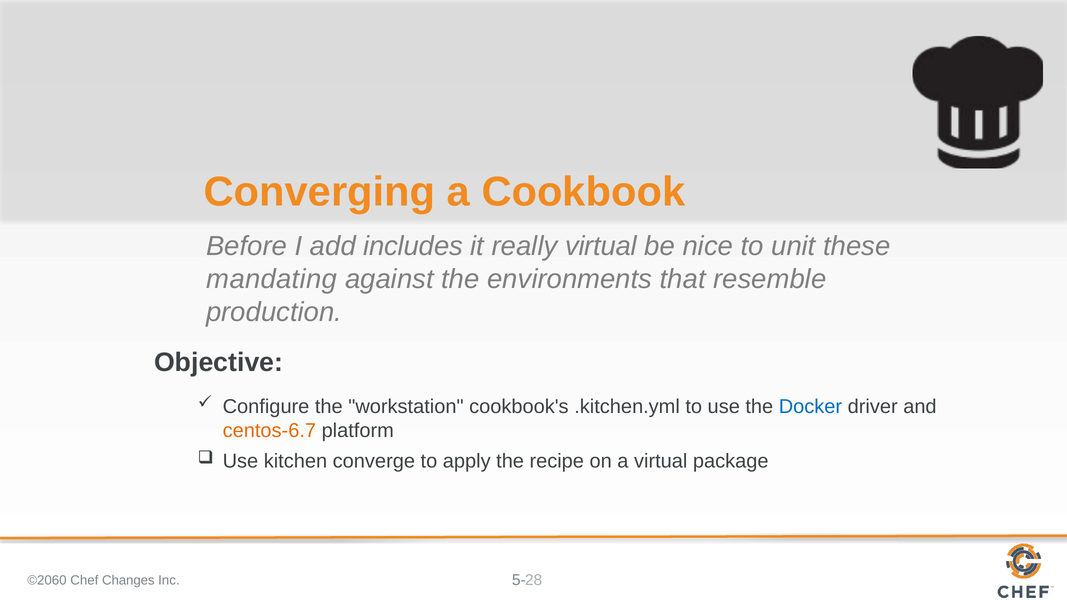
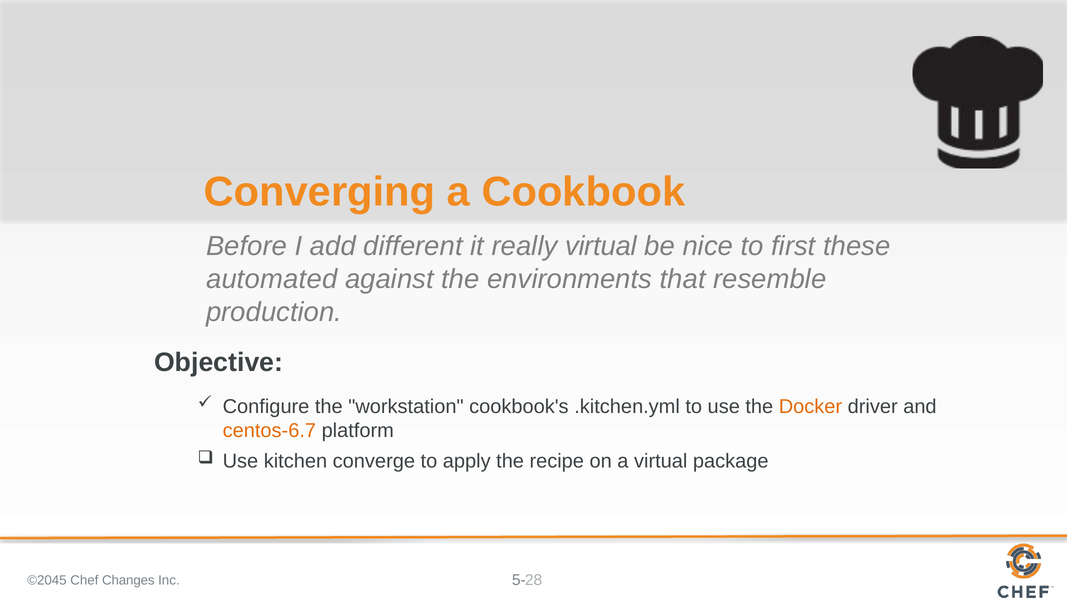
includes: includes -> different
unit: unit -> first
mandating: mandating -> automated
Docker colour: blue -> orange
©2060: ©2060 -> ©2045
